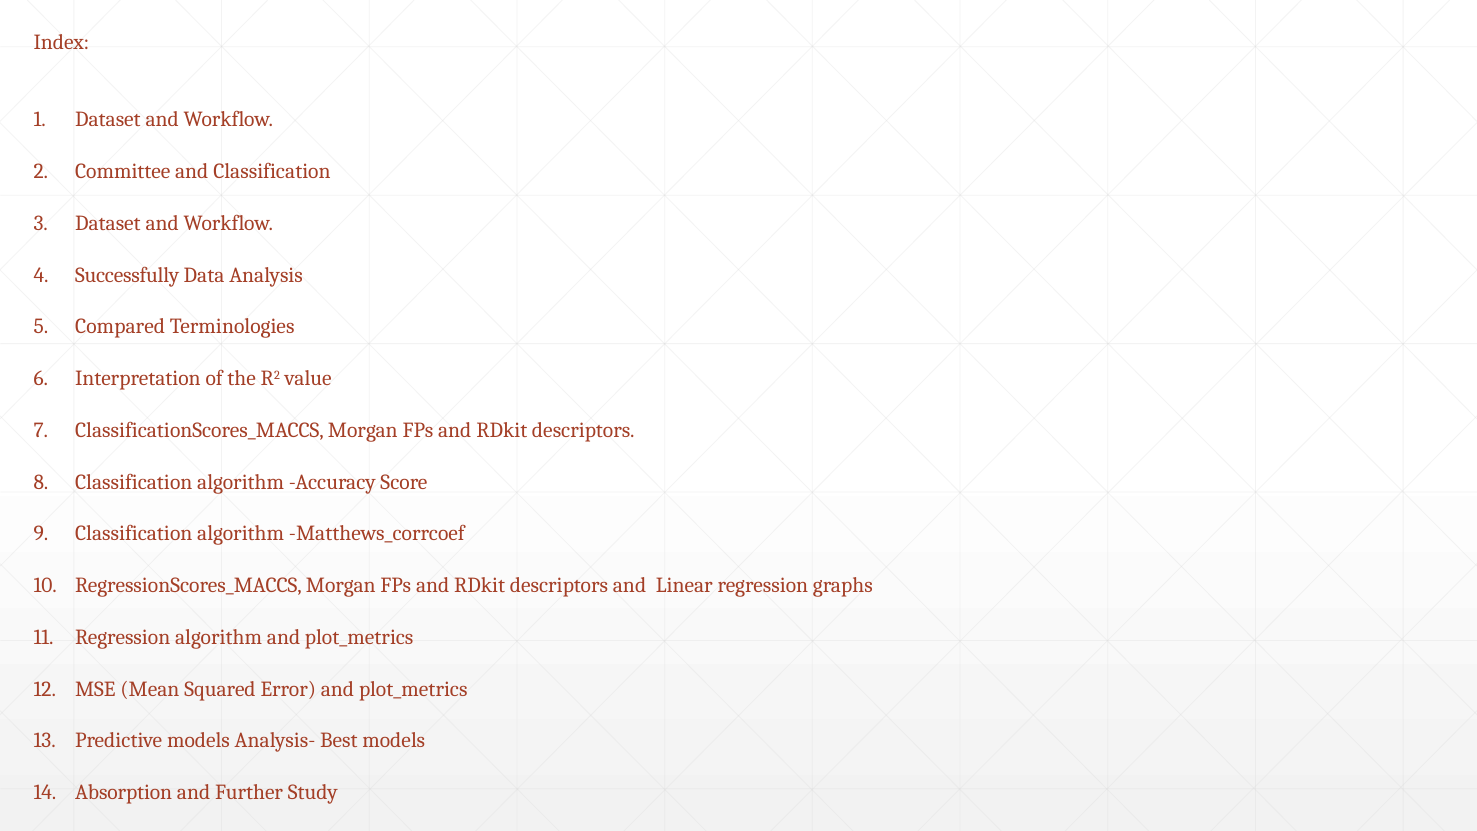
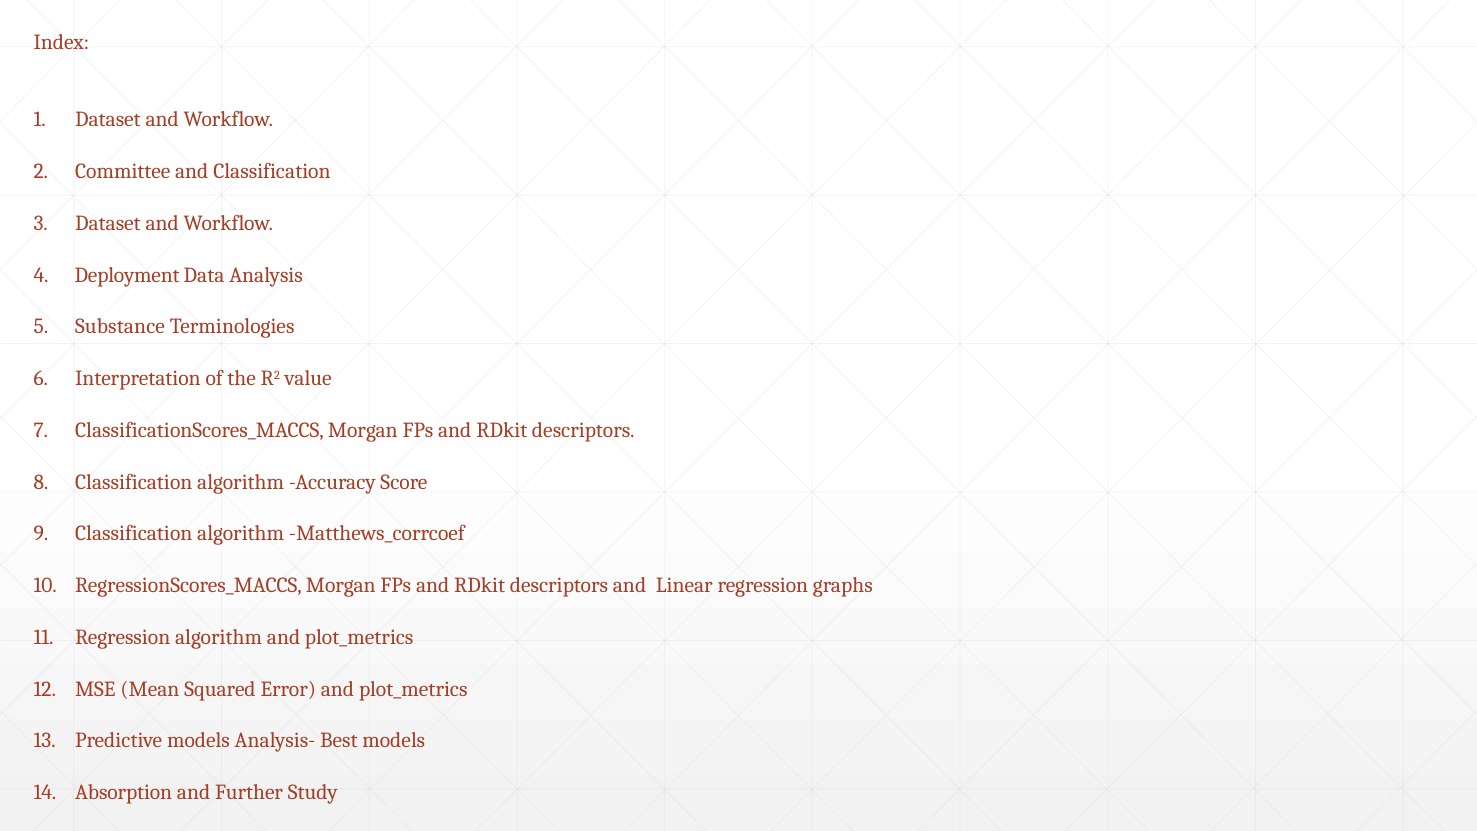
Successfully: Successfully -> Deployment
Compared: Compared -> Substance
